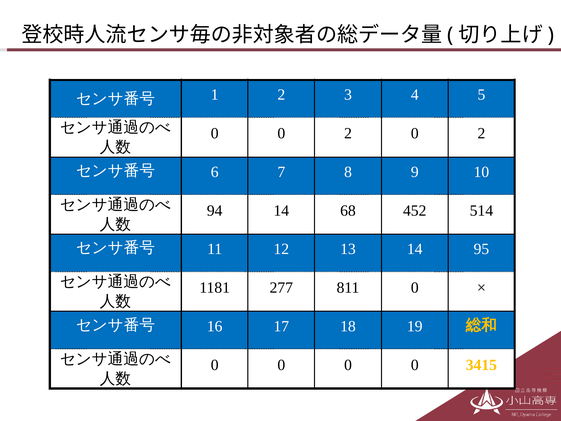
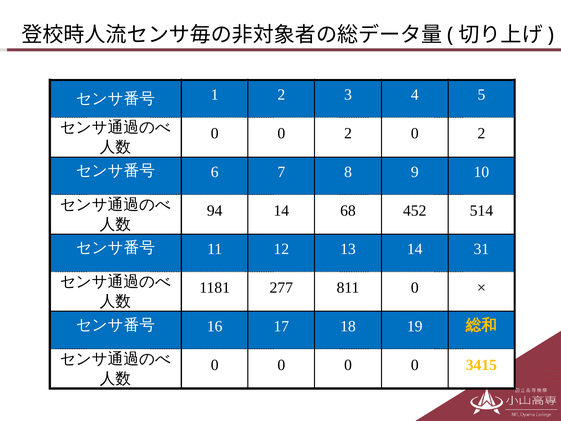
95: 95 -> 31
